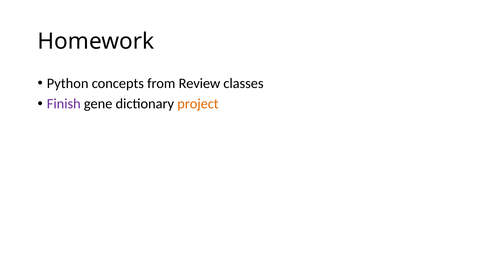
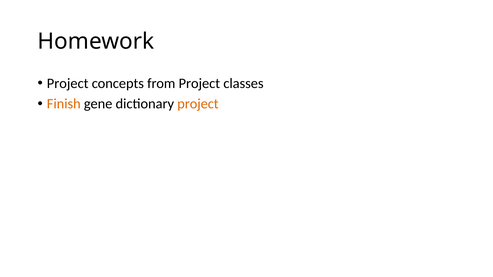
Python at (68, 83): Python -> Project
from Review: Review -> Project
Finish colour: purple -> orange
